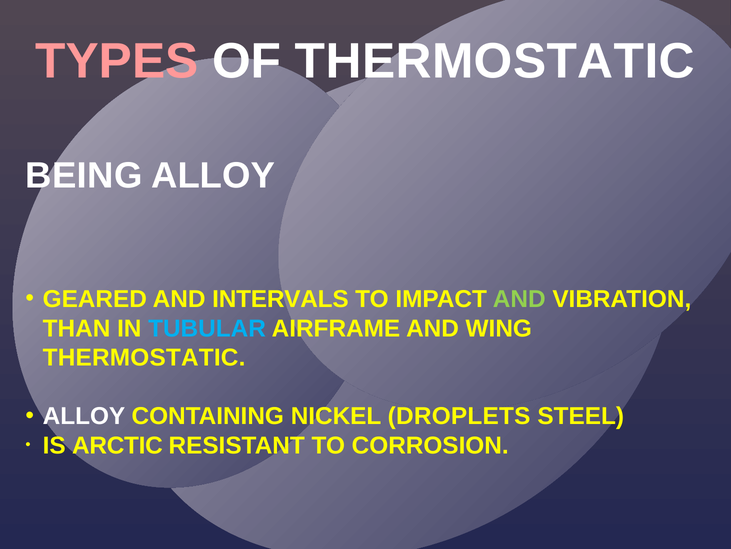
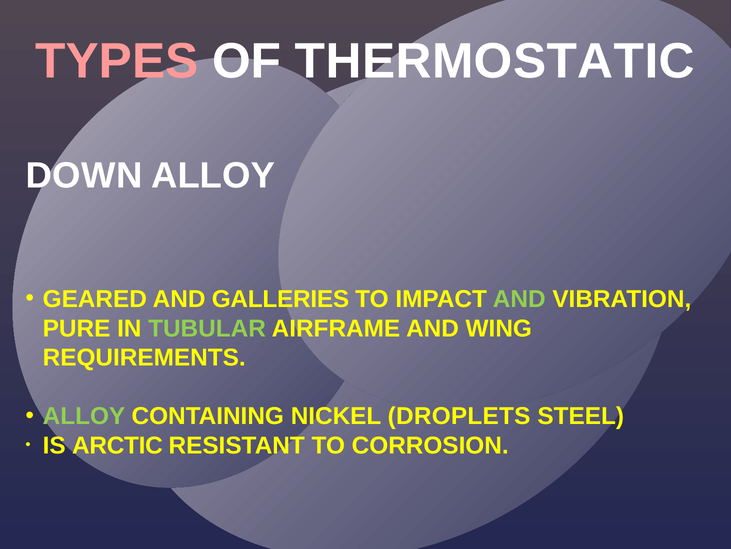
BEING: BEING -> DOWN
INTERVALS: INTERVALS -> GALLERIES
THAN: THAN -> PURE
TUBULAR colour: light blue -> light green
THERMOSTATIC at (144, 357): THERMOSTATIC -> REQUIREMENTS
ALLOY at (84, 416) colour: white -> light green
